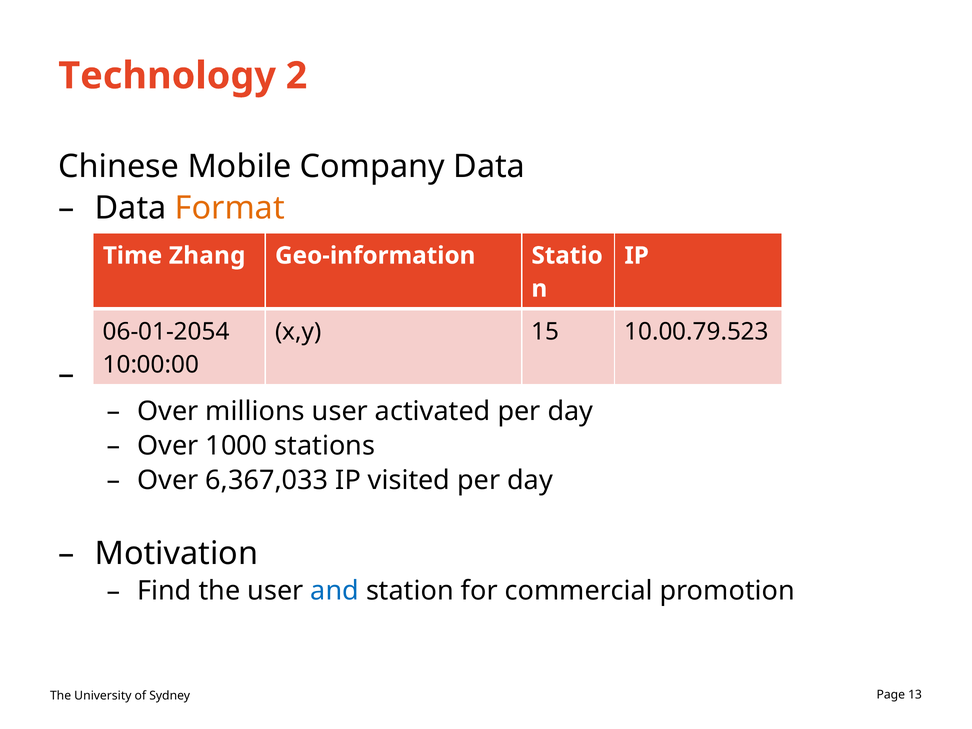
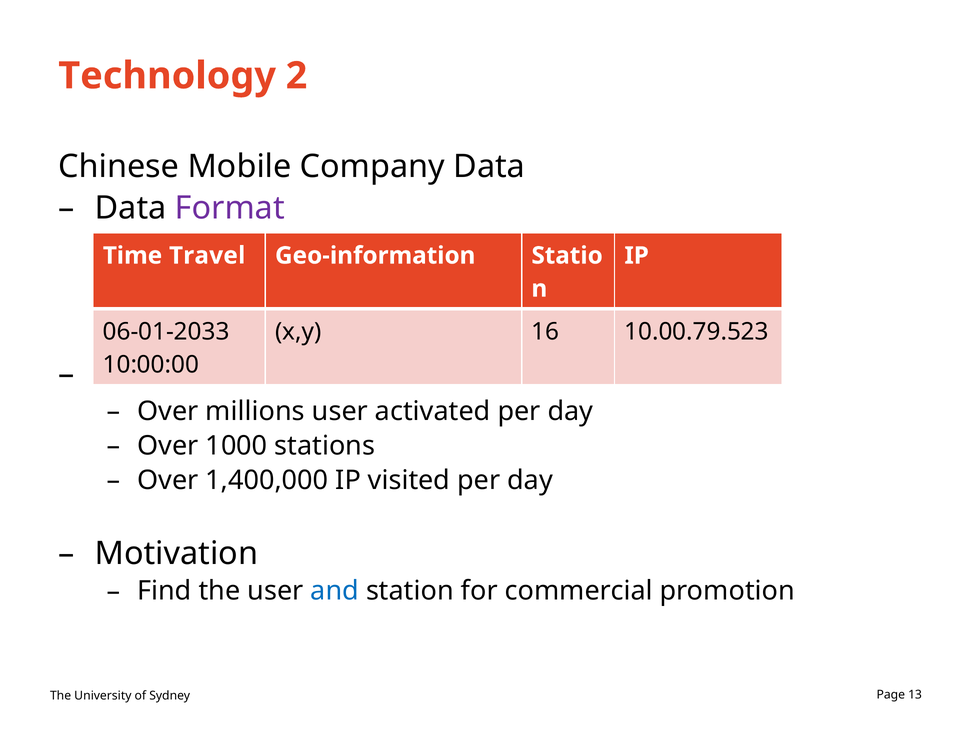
Format colour: orange -> purple
Zhang: Zhang -> Travel
06-01-2054: 06-01-2054 -> 06-01-2033
15: 15 -> 16
6,367,033: 6,367,033 -> 1,400,000
